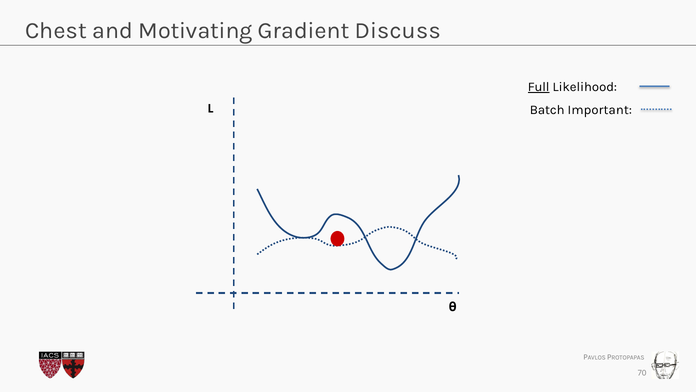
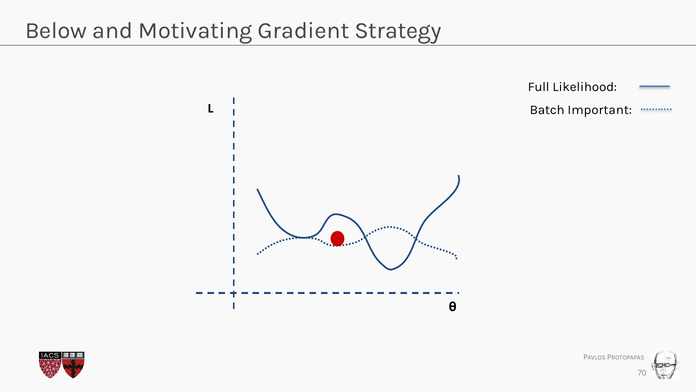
Chest: Chest -> Below
Discuss: Discuss -> Strategy
Full underline: present -> none
